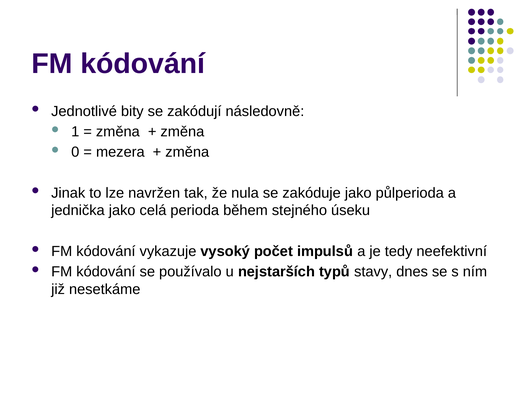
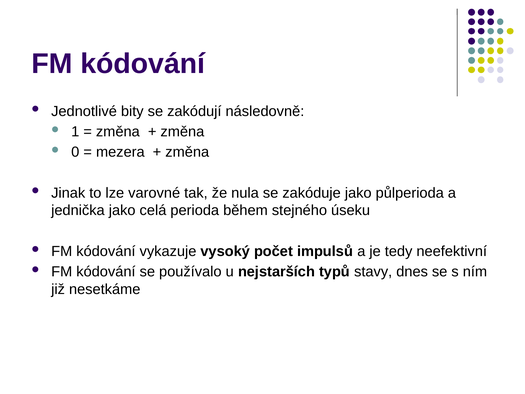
navržen: navržen -> varovné
